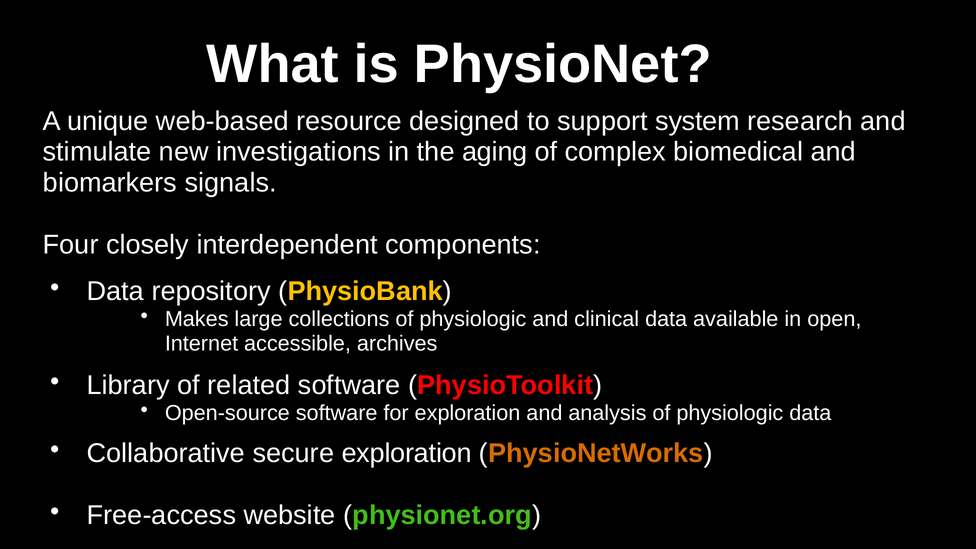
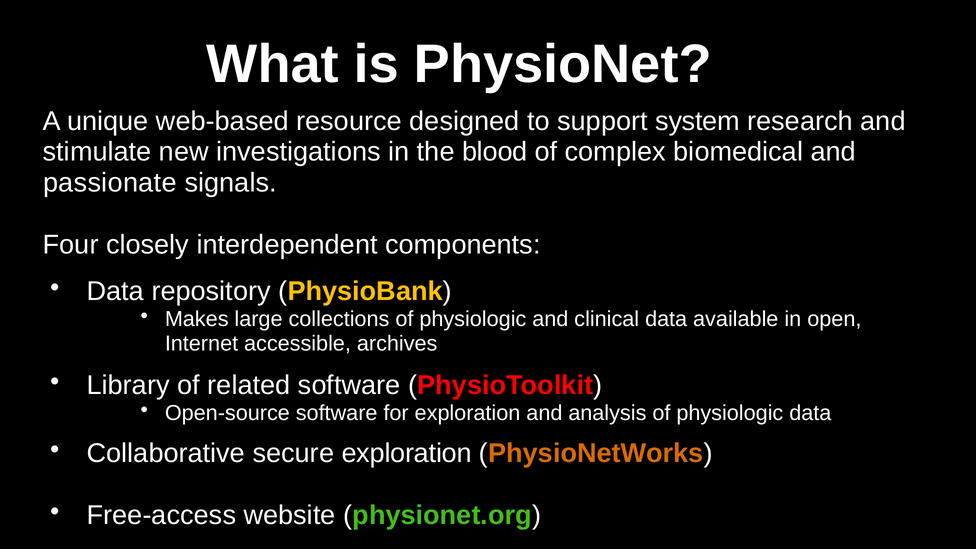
aging: aging -> blood
biomarkers: biomarkers -> passionate
